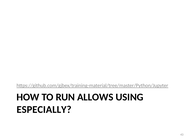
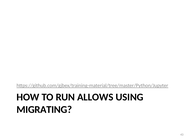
ESPECIALLY: ESPECIALLY -> MIGRATING
